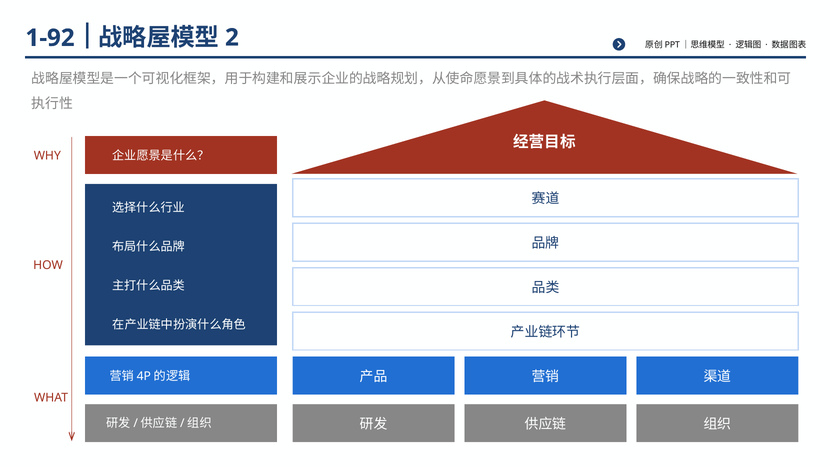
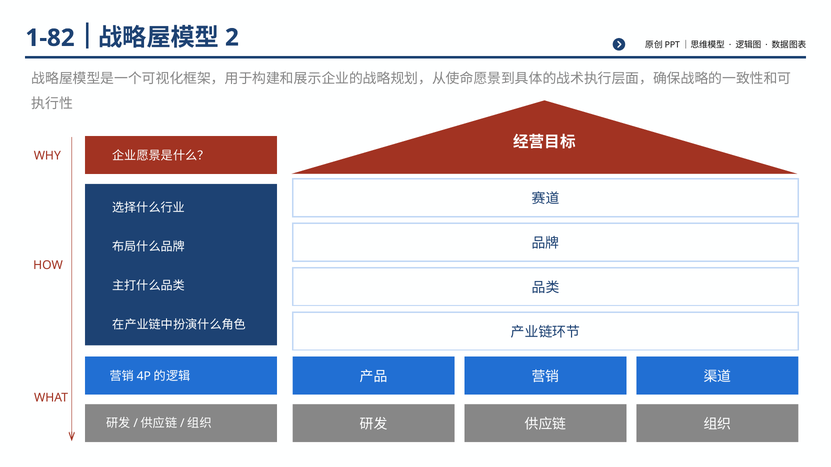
1-92: 1-92 -> 1-82
